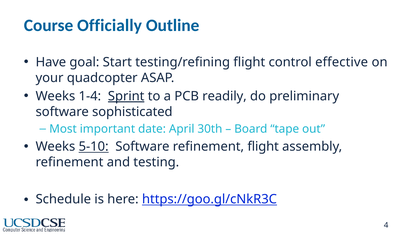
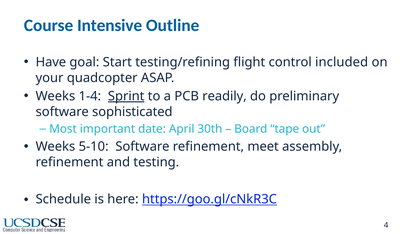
Officially: Officially -> Intensive
effective: effective -> included
5-10 underline: present -> none
refinement flight: flight -> meet
